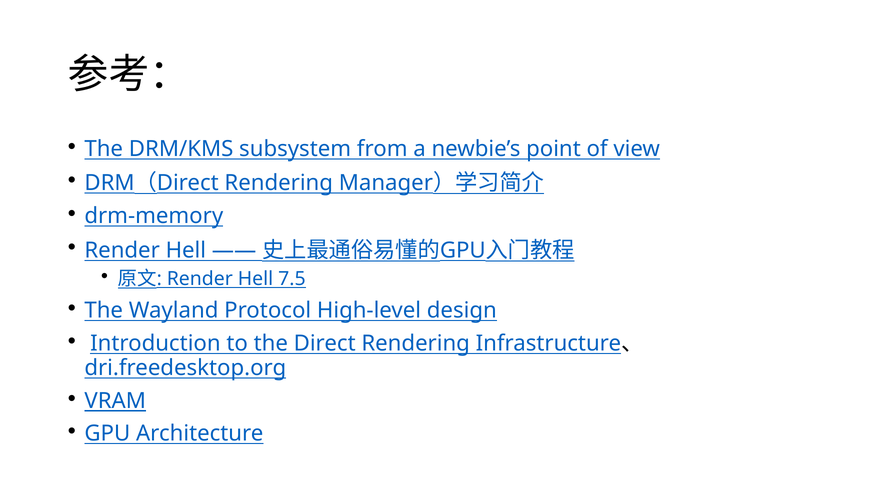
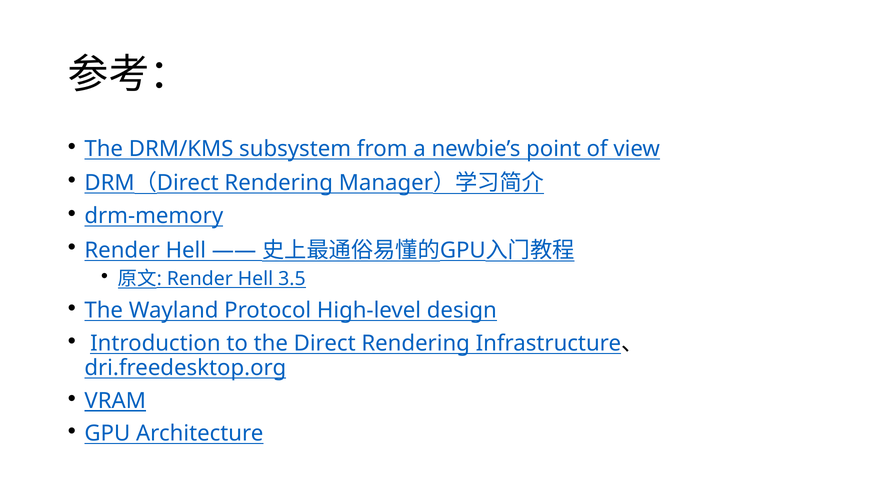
7.5: 7.5 -> 3.5
